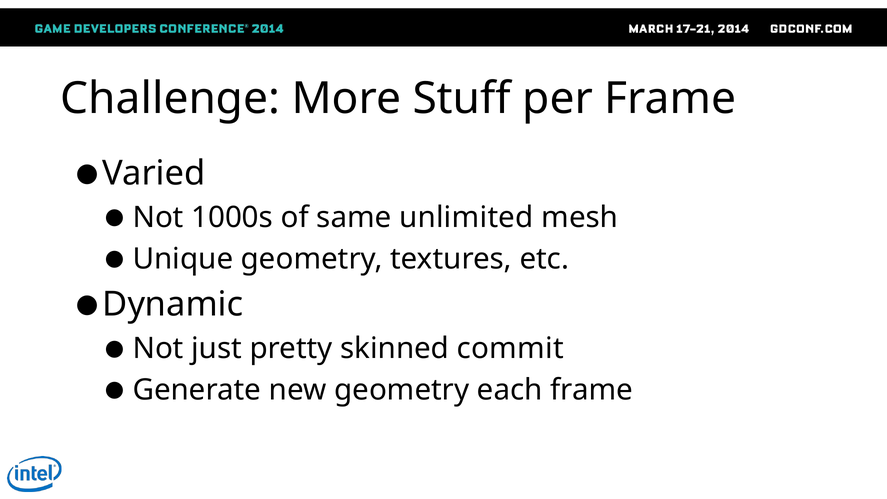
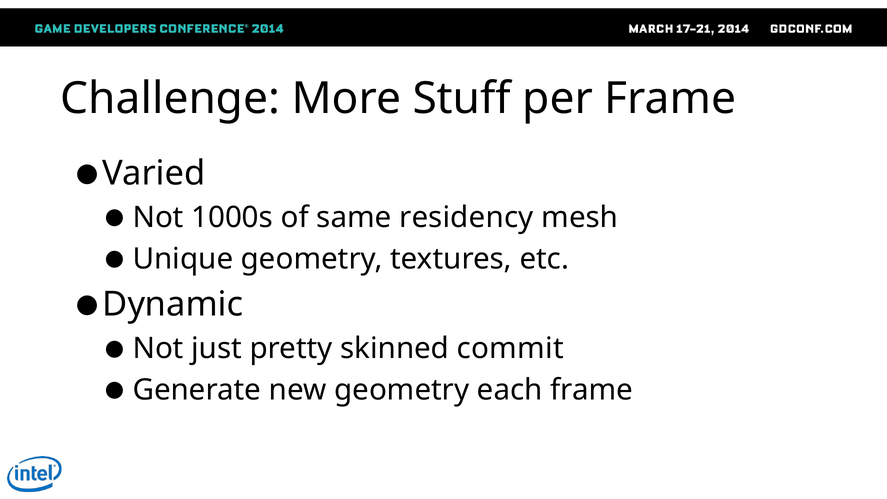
unlimited: unlimited -> residency
